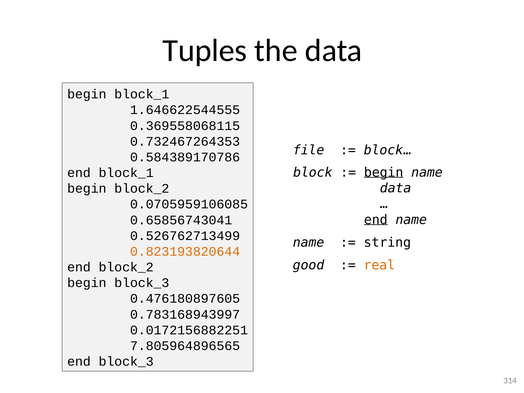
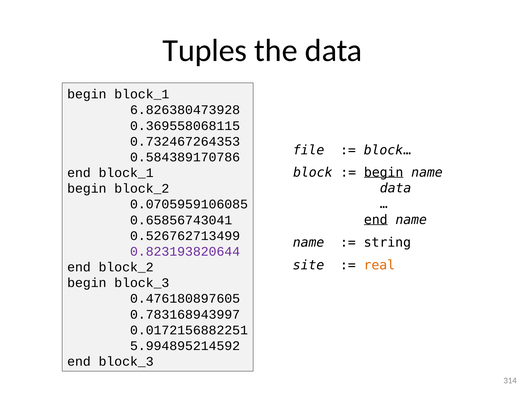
1.646622544555: 1.646622544555 -> 6.826380473928
0.823193820644 colour: orange -> purple
good: good -> site
7.805964896565: 7.805964896565 -> 5.994895214592
